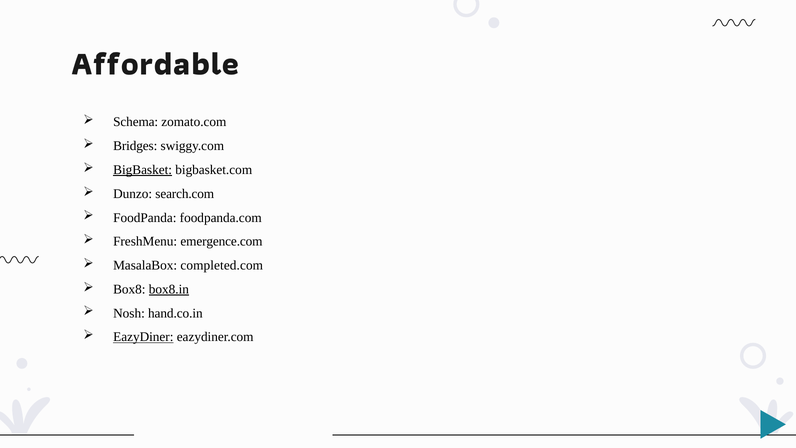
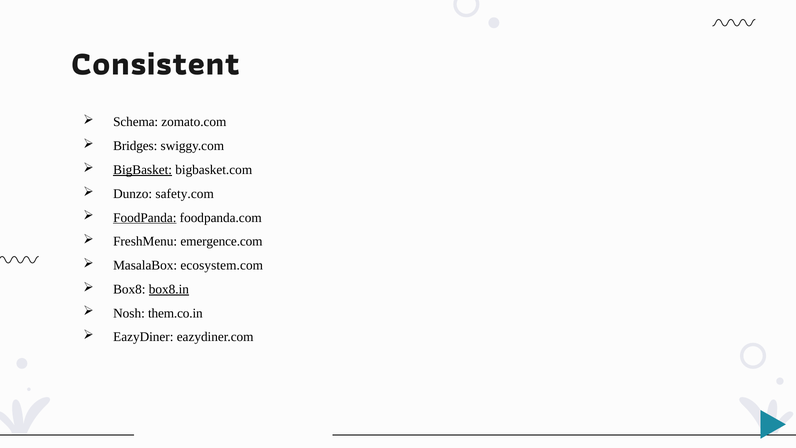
Affordable: Affordable -> Consistent
search.com: search.com -> safety.com
FoodPanda underline: none -> present
completed.com: completed.com -> ecosystem.com
hand.co.in: hand.co.in -> them.co.in
EazyDiner underline: present -> none
